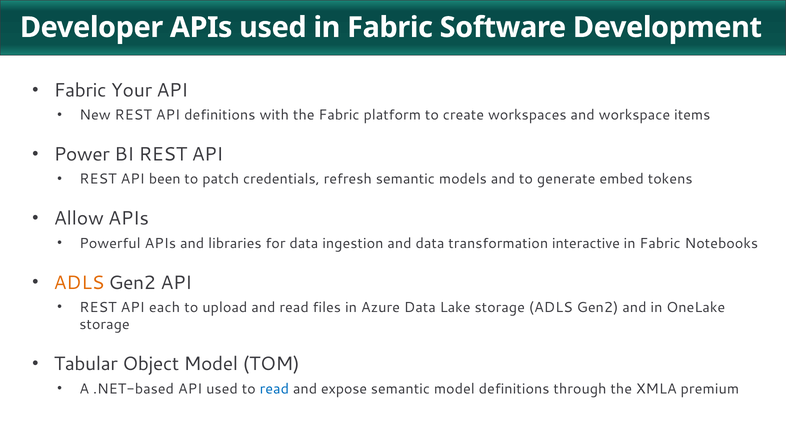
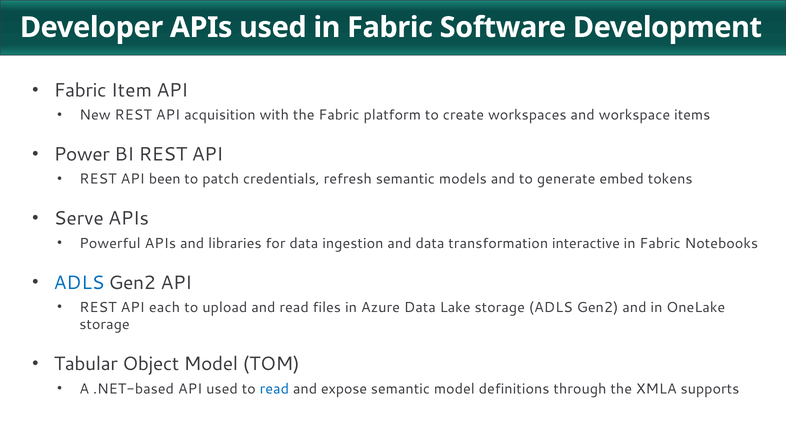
Your: Your -> Item
API definitions: definitions -> acquisition
Allow: Allow -> Serve
ADLS at (79, 283) colour: orange -> blue
premium: premium -> supports
